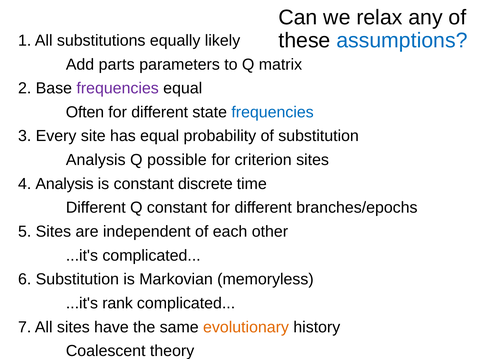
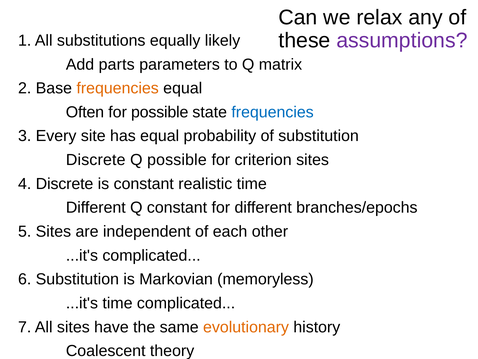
assumptions colour: blue -> purple
frequencies at (118, 88) colour: purple -> orange
different at (160, 112): different -> possible
Analysis at (96, 160): Analysis -> Discrete
4 Analysis: Analysis -> Discrete
discrete: discrete -> realistic
...it's rank: rank -> time
